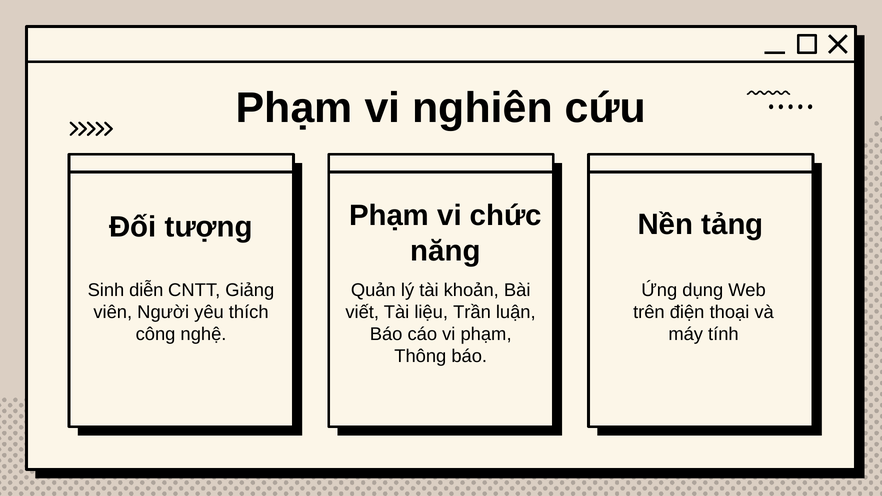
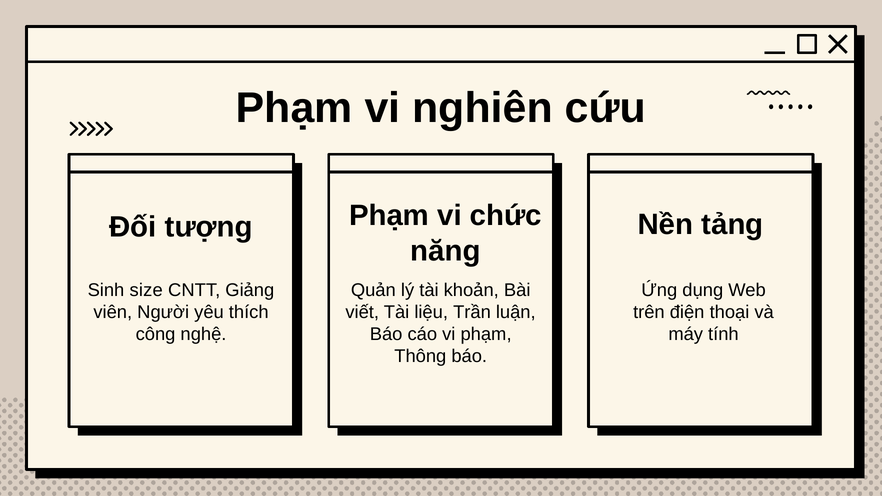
diễn: diễn -> size
